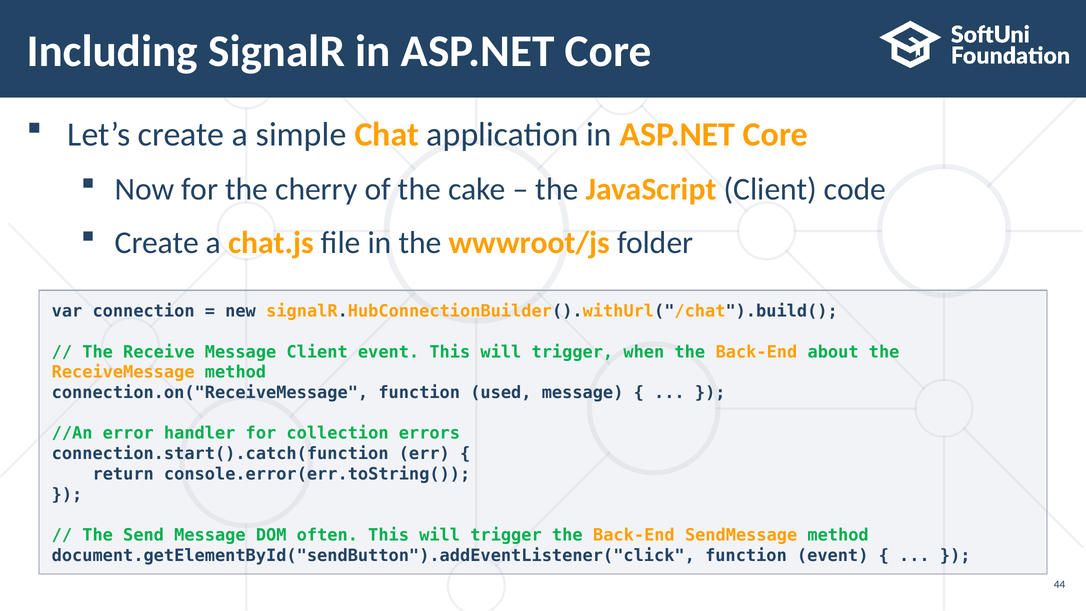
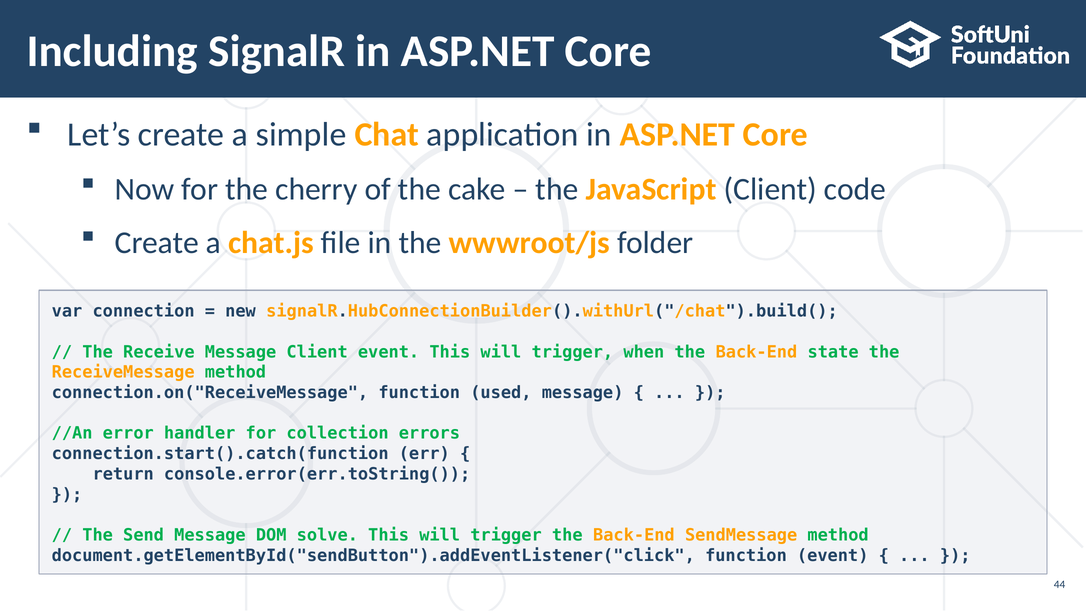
about: about -> state
often: often -> solve
